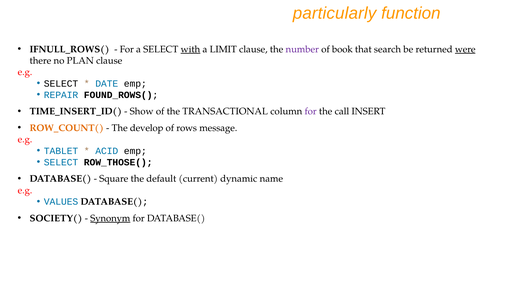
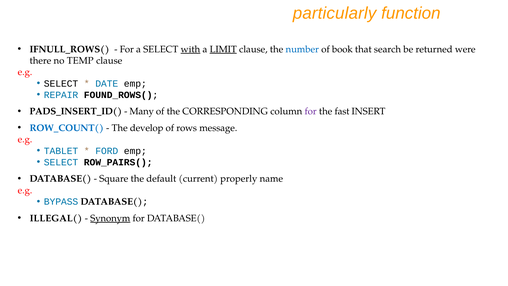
LIMIT underline: none -> present
number colour: purple -> blue
were underline: present -> none
PLAN: PLAN -> TEMP
TIME_INSERT_ID(: TIME_INSERT_ID( -> PADS_INSERT_ID(
Show: Show -> Many
TRANSACTIONAL: TRANSACTIONAL -> CORRESPONDING
call: call -> fast
ROW_COUNT( colour: orange -> blue
ACID: ACID -> FORD
ROW_THOSE(: ROW_THOSE( -> ROW_PAIRS(
dynamic: dynamic -> properly
VALUES: VALUES -> BYPASS
SOCIETY(: SOCIETY( -> ILLEGAL(
